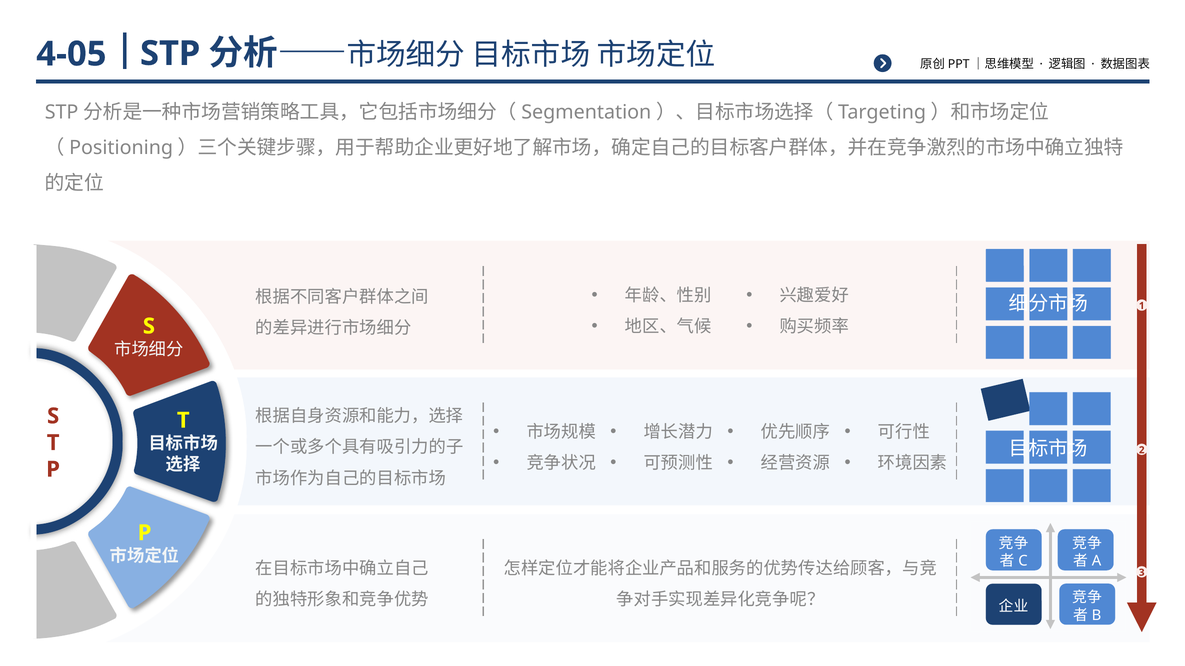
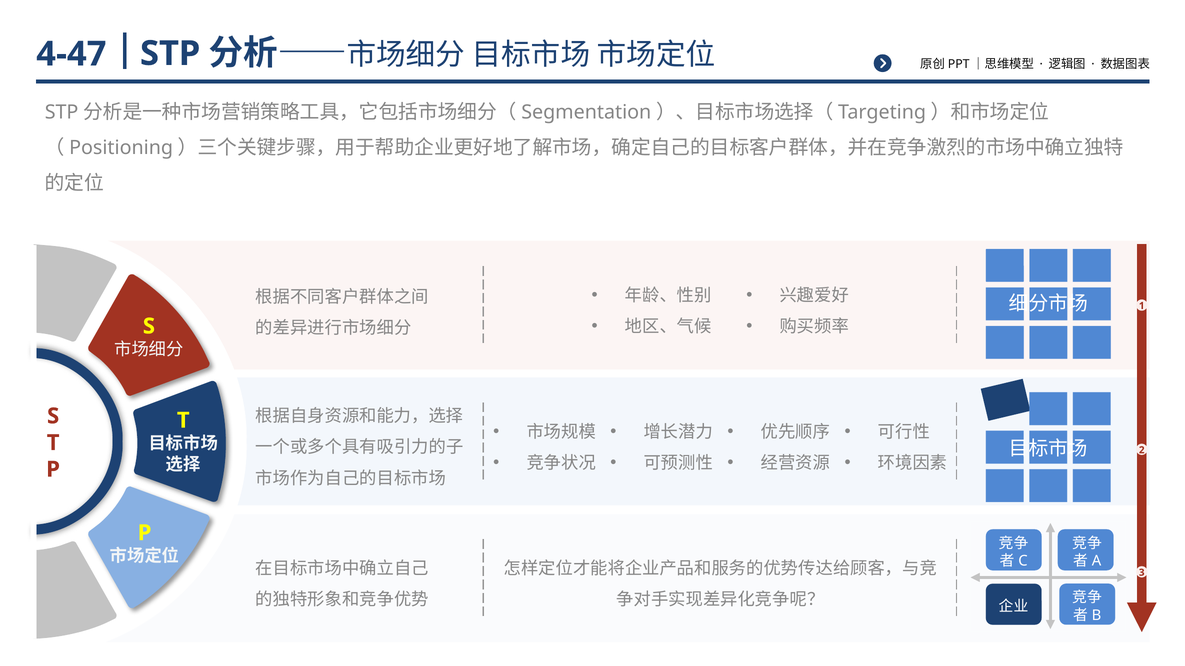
4-05: 4-05 -> 4-47
